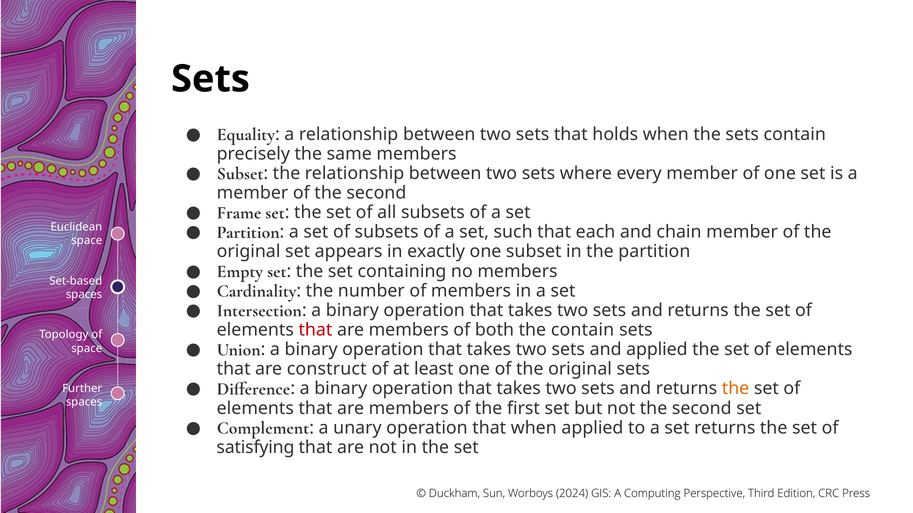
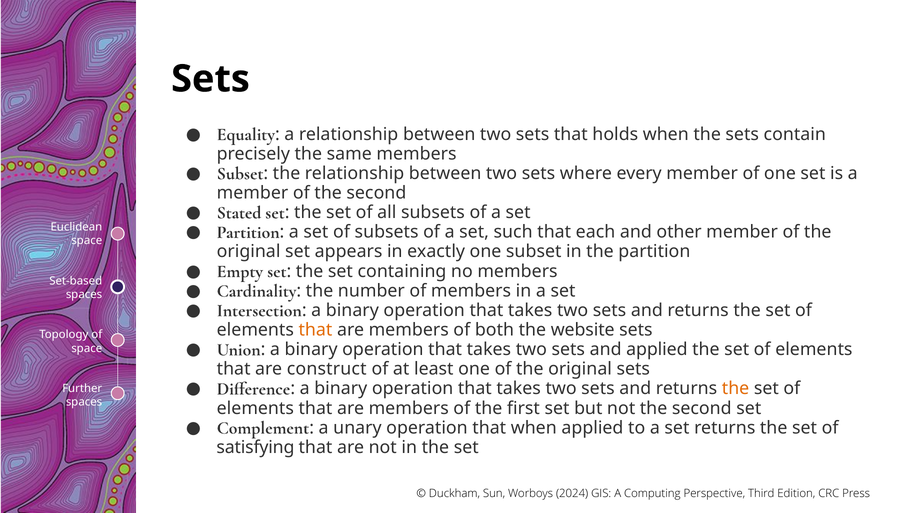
Frame: Frame -> Stated
chain: chain -> other
that at (315, 330) colour: red -> orange
the contain: contain -> website
